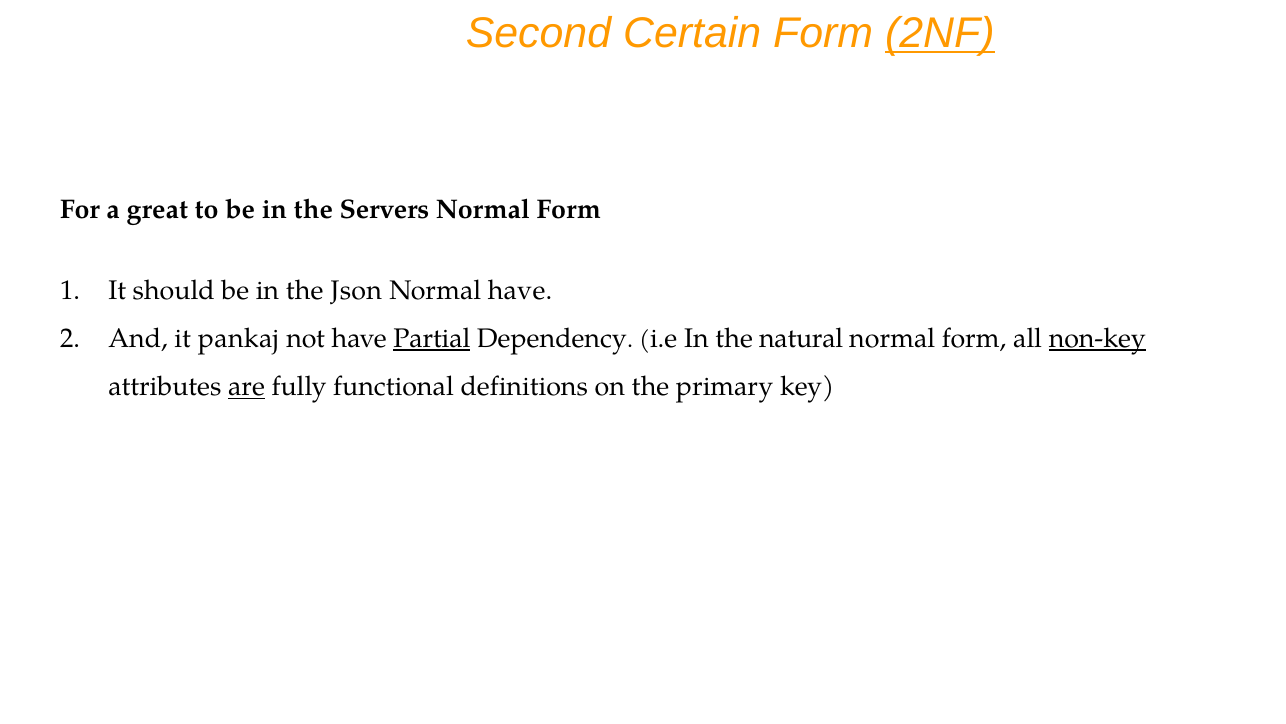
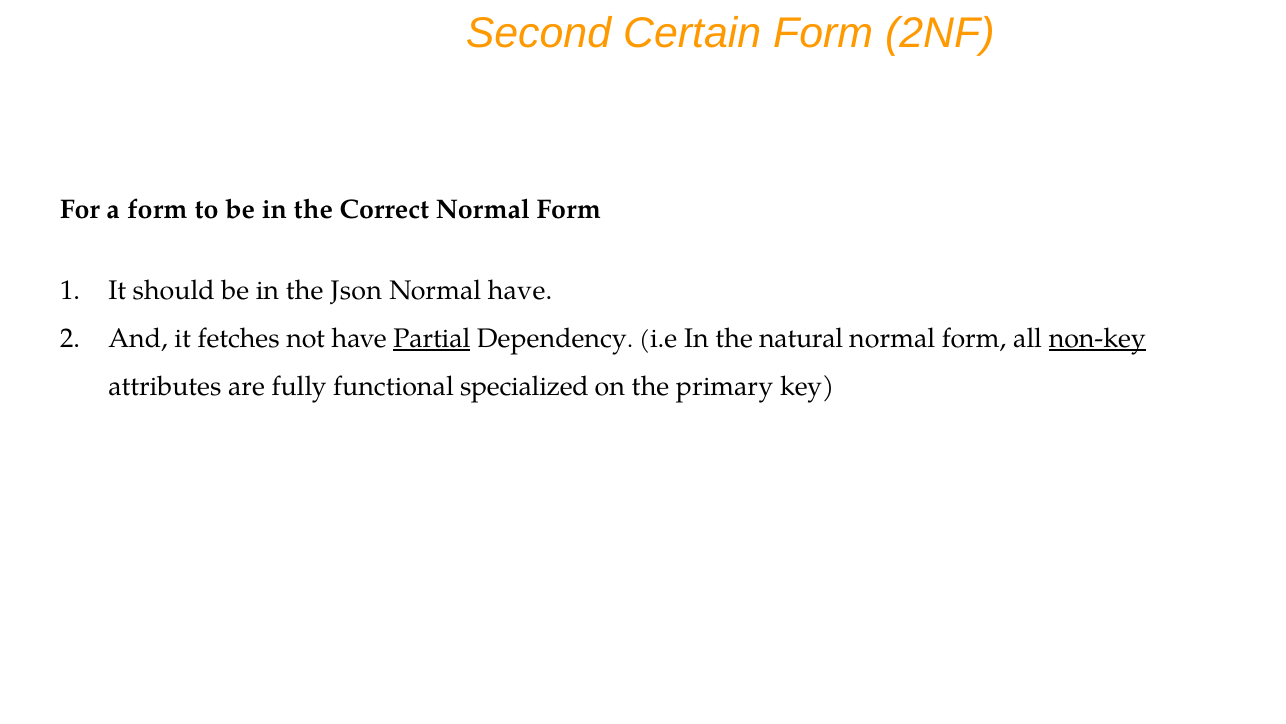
2NF underline: present -> none
a great: great -> form
Servers: Servers -> Correct
pankaj: pankaj -> fetches
are underline: present -> none
definitions: definitions -> specialized
